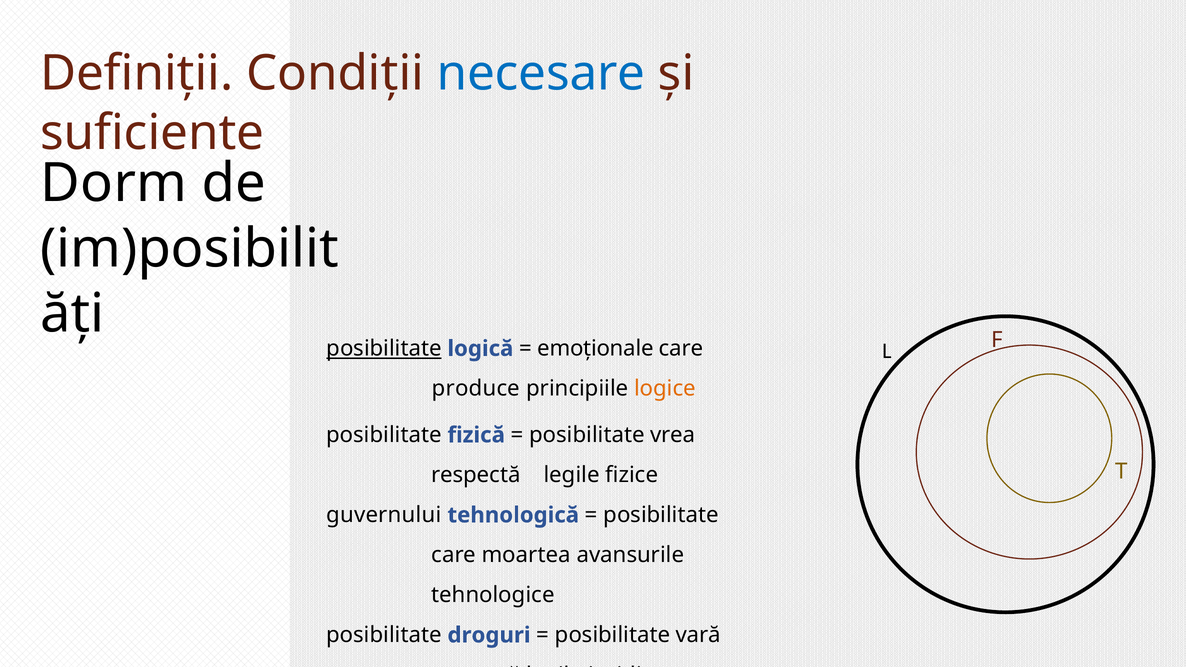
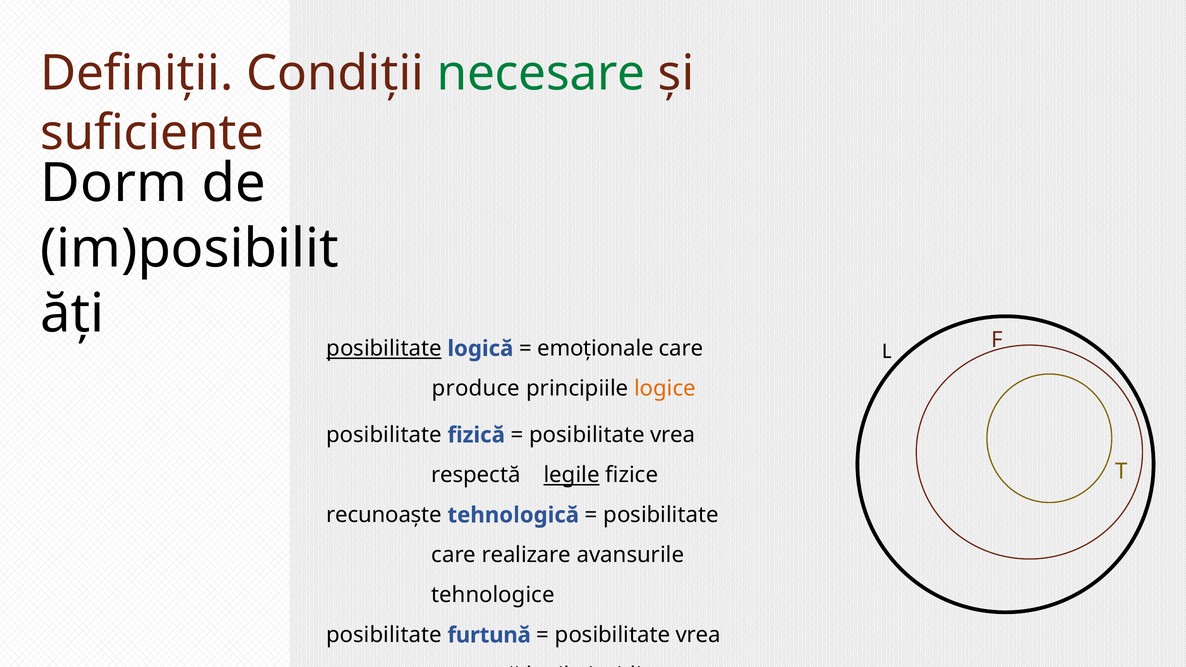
necesare colour: blue -> green
legile at (572, 475) underline: none -> present
guvernului: guvernului -> recunoaște
moartea: moartea -> realizare
droguri: droguri -> furtună
vară at (698, 635): vară -> vrea
